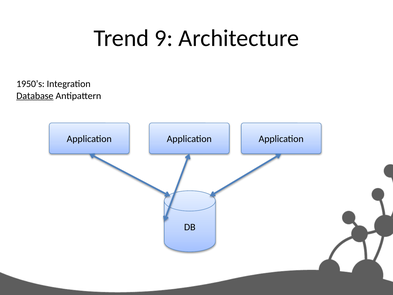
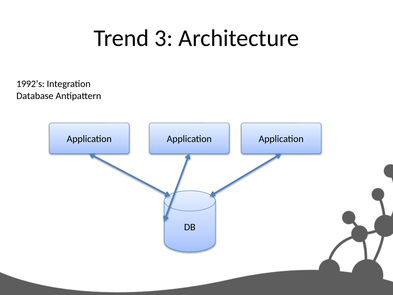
9: 9 -> 3
1950’s: 1950’s -> 1992’s
Database underline: present -> none
